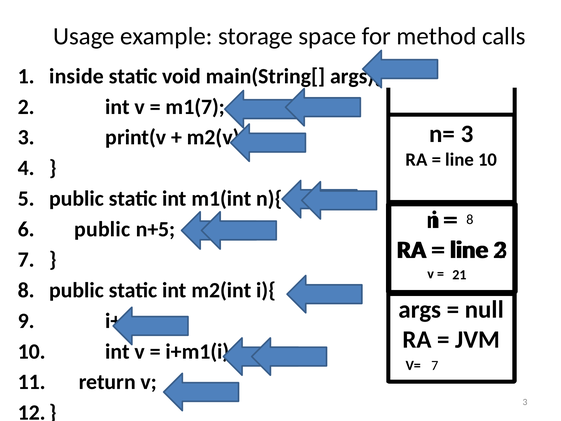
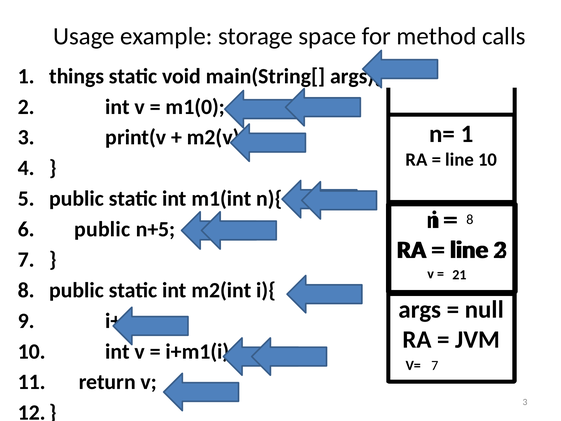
inside: inside -> things
m1(7: m1(7 -> m1(0
n= 3: 3 -> 1
